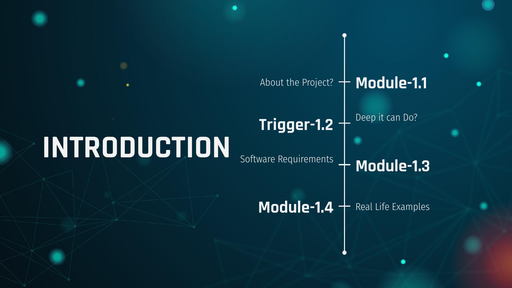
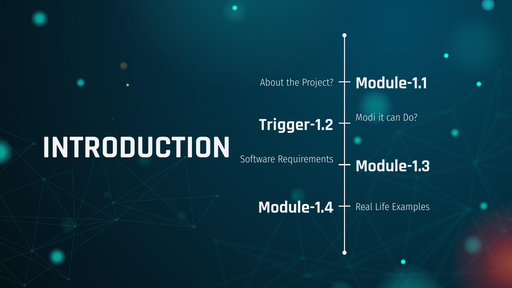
Deep: Deep -> Modi
